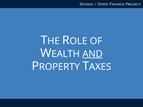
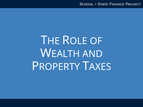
AND underline: present -> none
